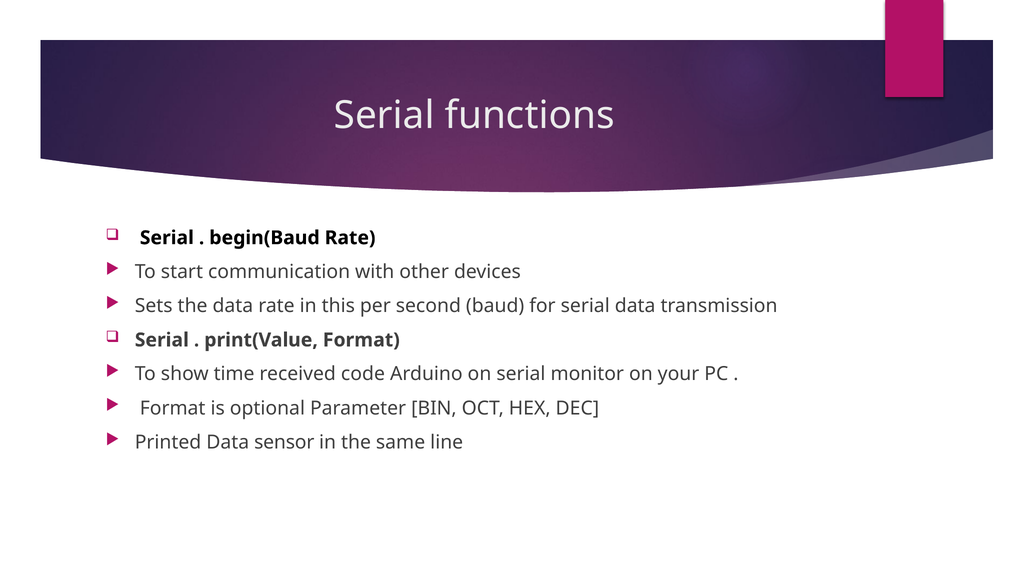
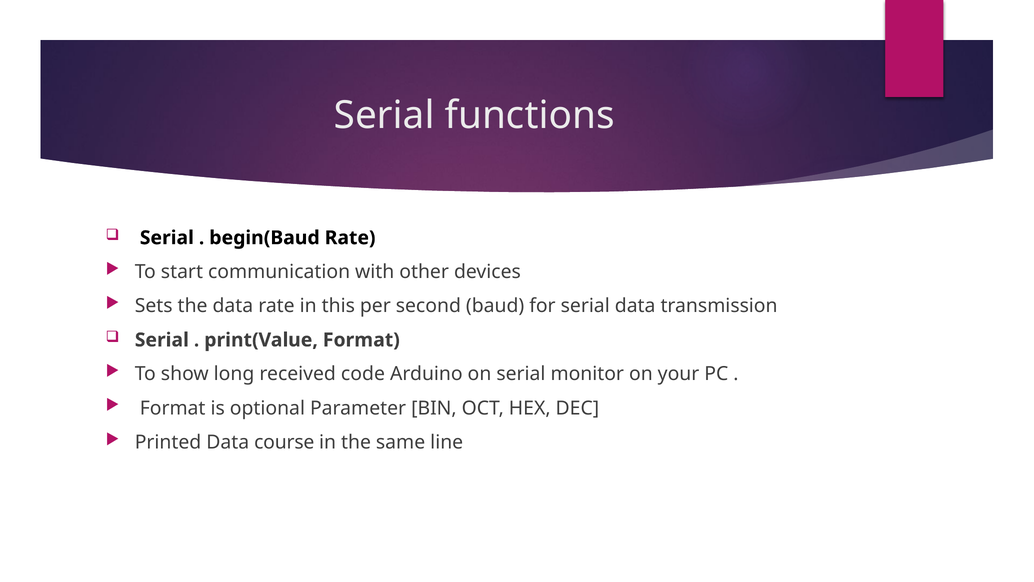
time: time -> long
sensor: sensor -> course
